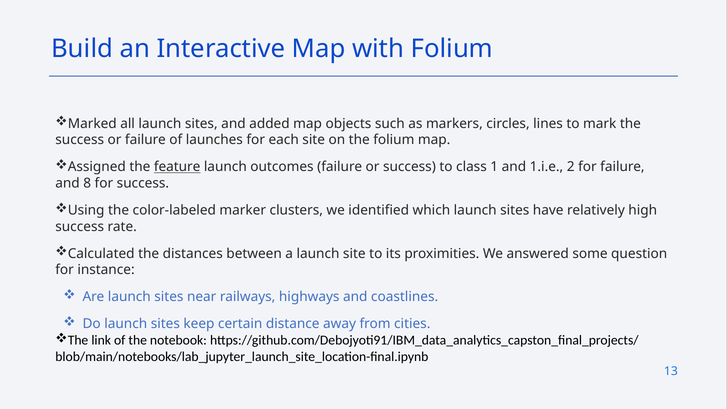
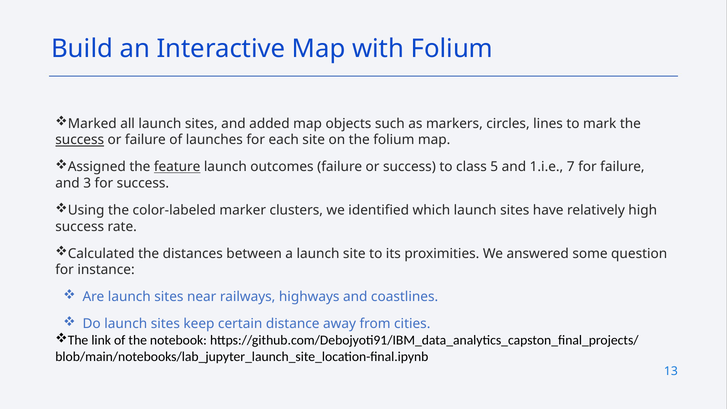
success at (80, 140) underline: none -> present
1: 1 -> 5
2: 2 -> 7
8: 8 -> 3
